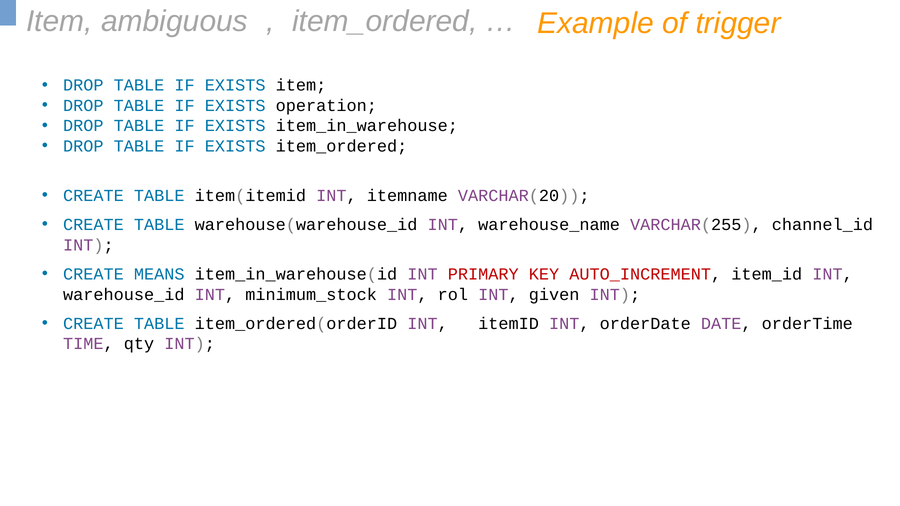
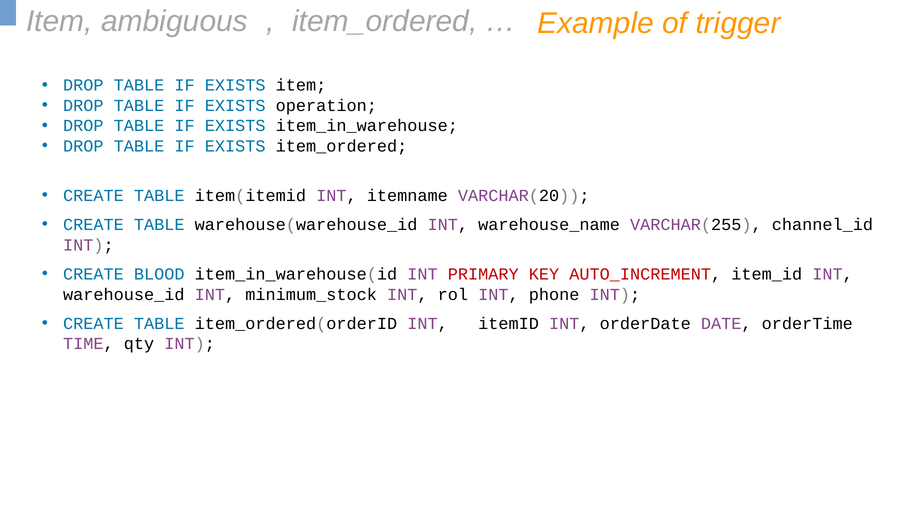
MEANS: MEANS -> BLOOD
given: given -> phone
